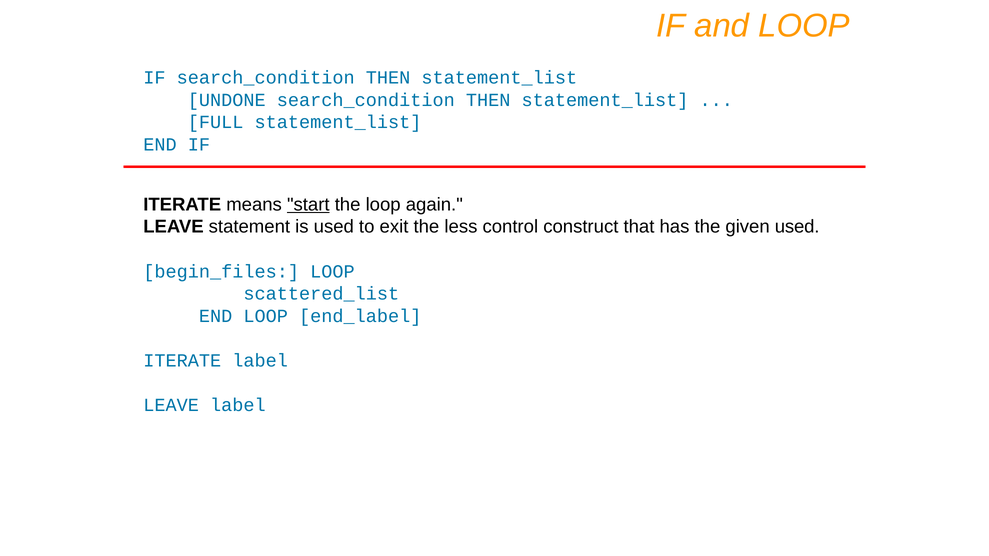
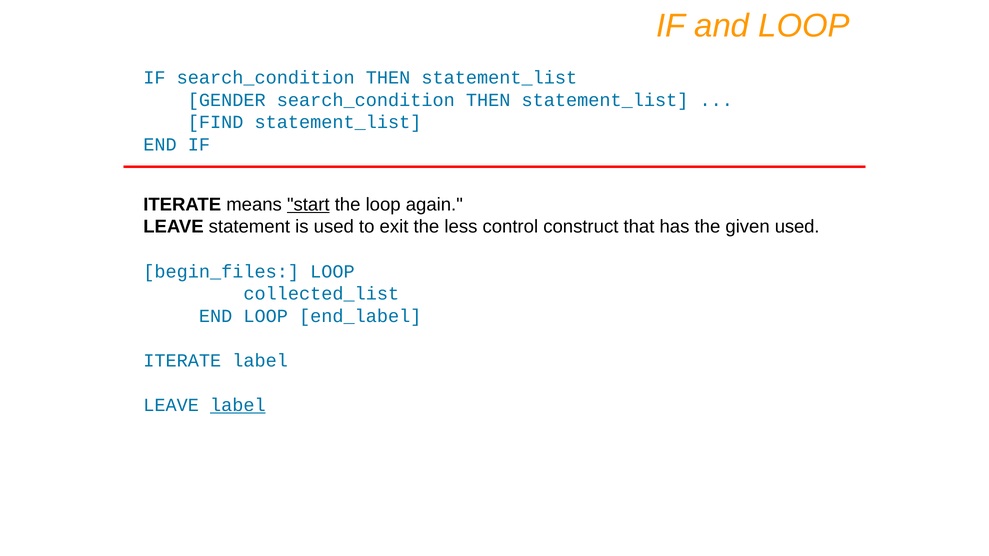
UNDONE: UNDONE -> GENDER
FULL: FULL -> FIND
scattered_list: scattered_list -> collected_list
label at (238, 405) underline: none -> present
